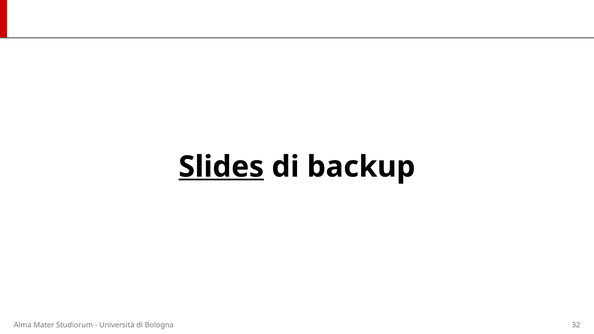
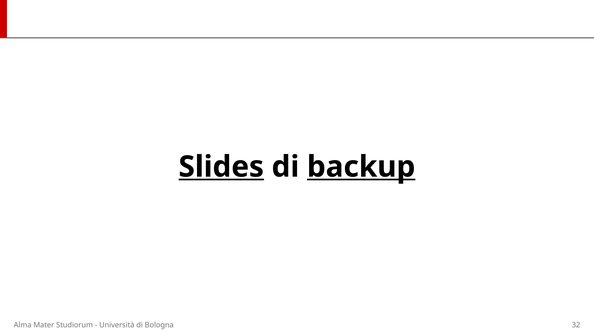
backup underline: none -> present
